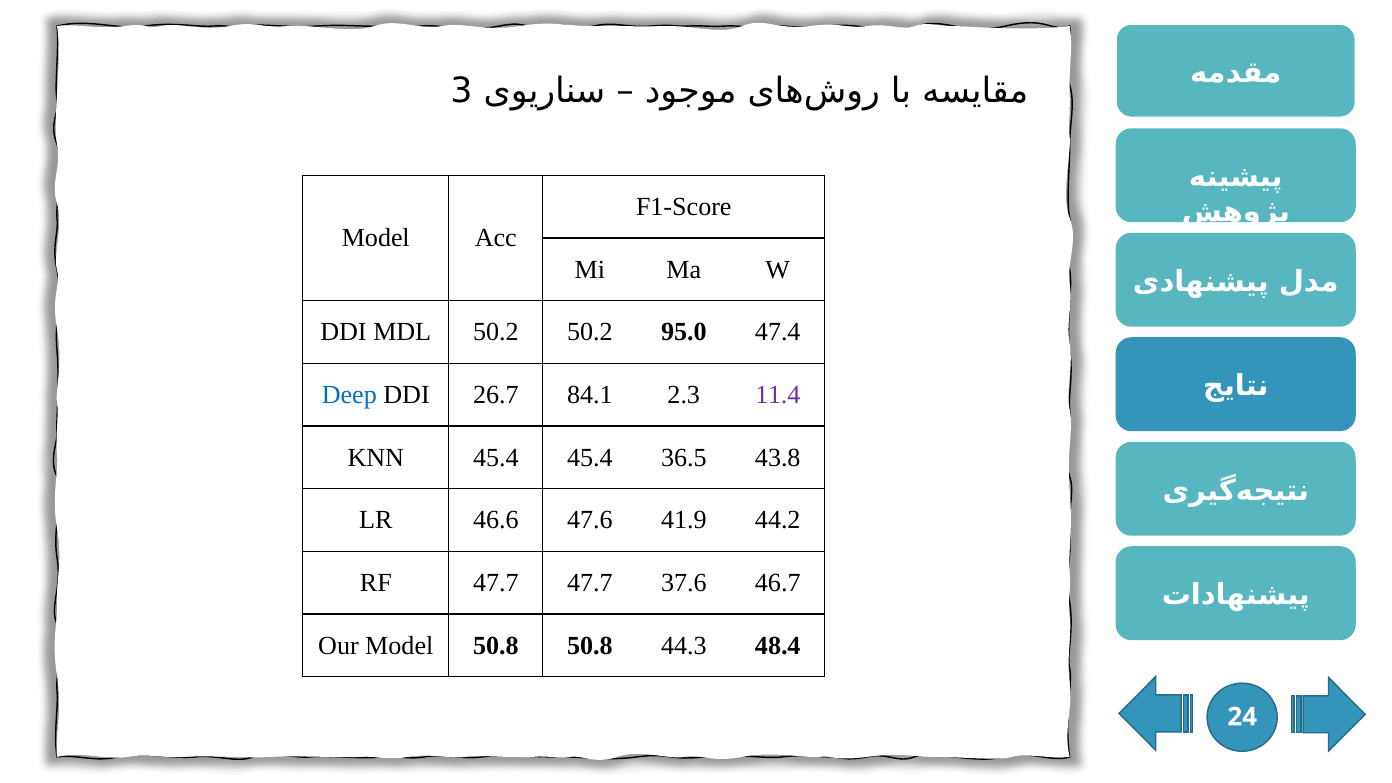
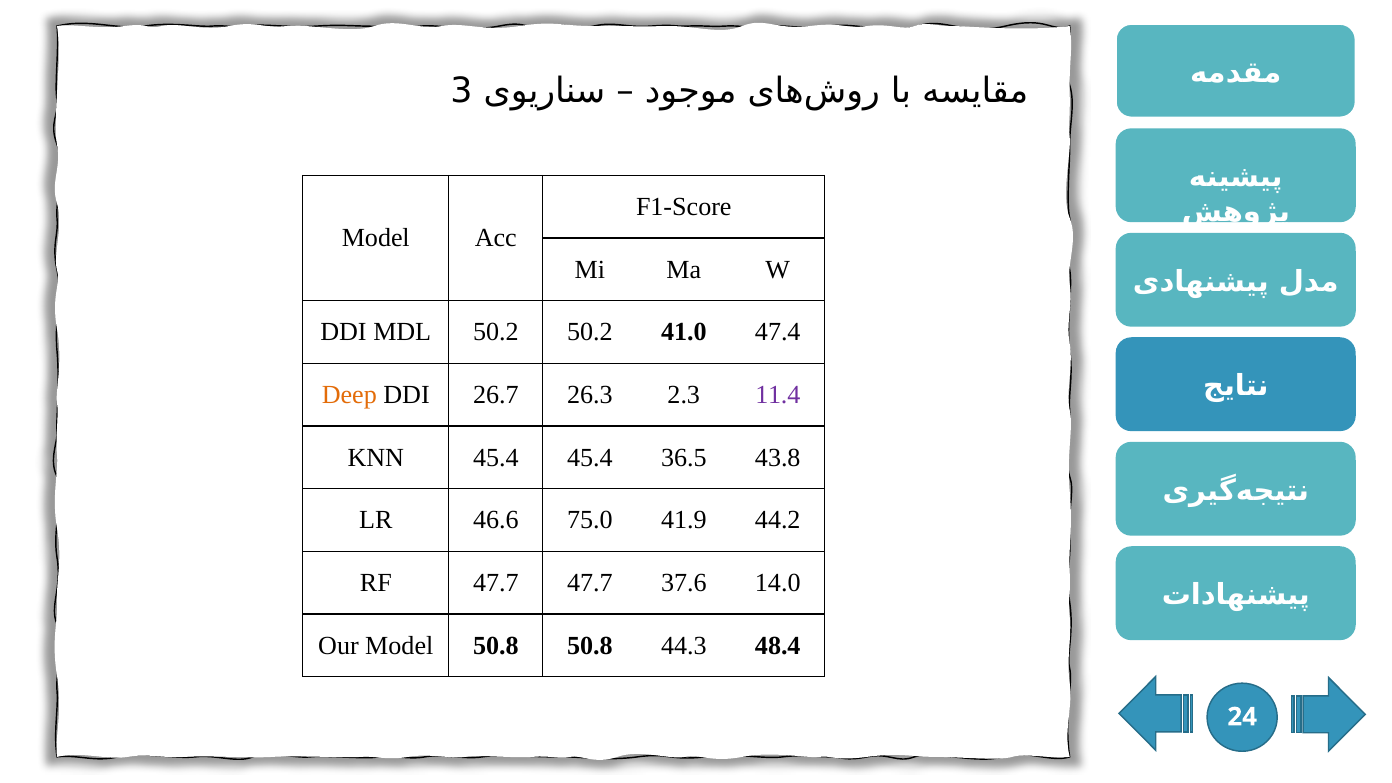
95.0: 95.0 -> 41.0
Deep colour: blue -> orange
84.1: 84.1 -> 26.3
47.6: 47.6 -> 75.0
46.7: 46.7 -> 14.0
